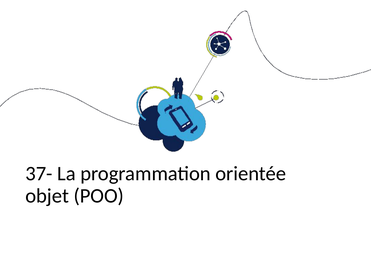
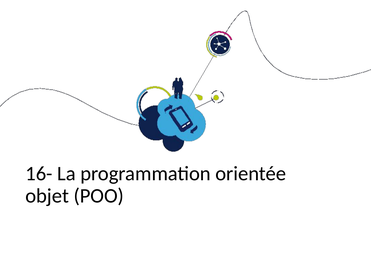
37-: 37- -> 16-
